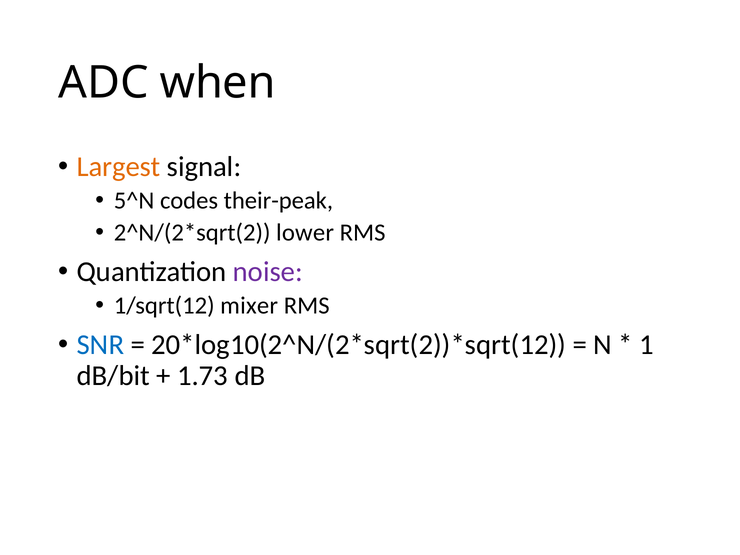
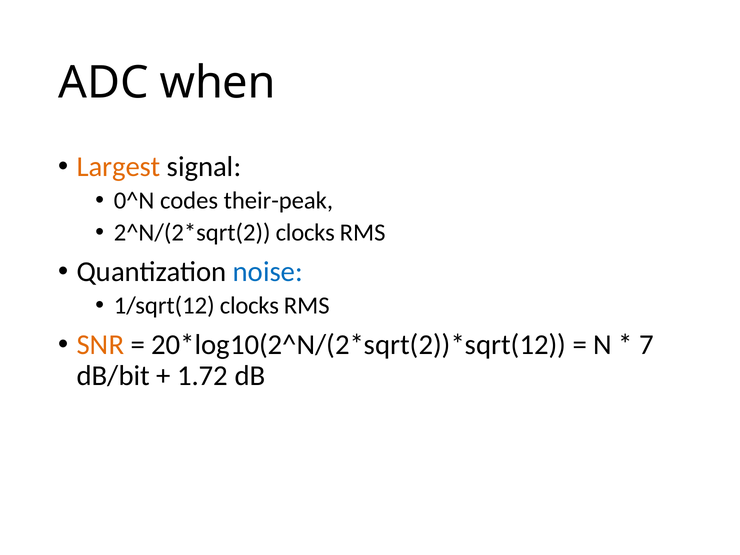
5^N: 5^N -> 0^N
lower at (305, 233): lower -> clocks
noise colour: purple -> blue
1/sqrt(12 mixer: mixer -> clocks
SNR colour: blue -> orange
1: 1 -> 7
1.73: 1.73 -> 1.72
